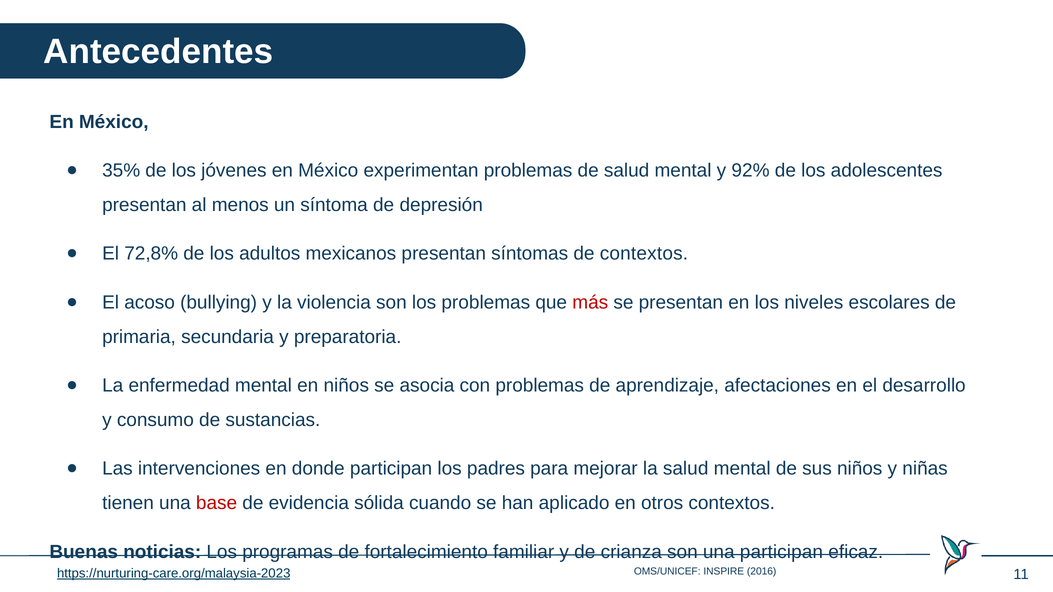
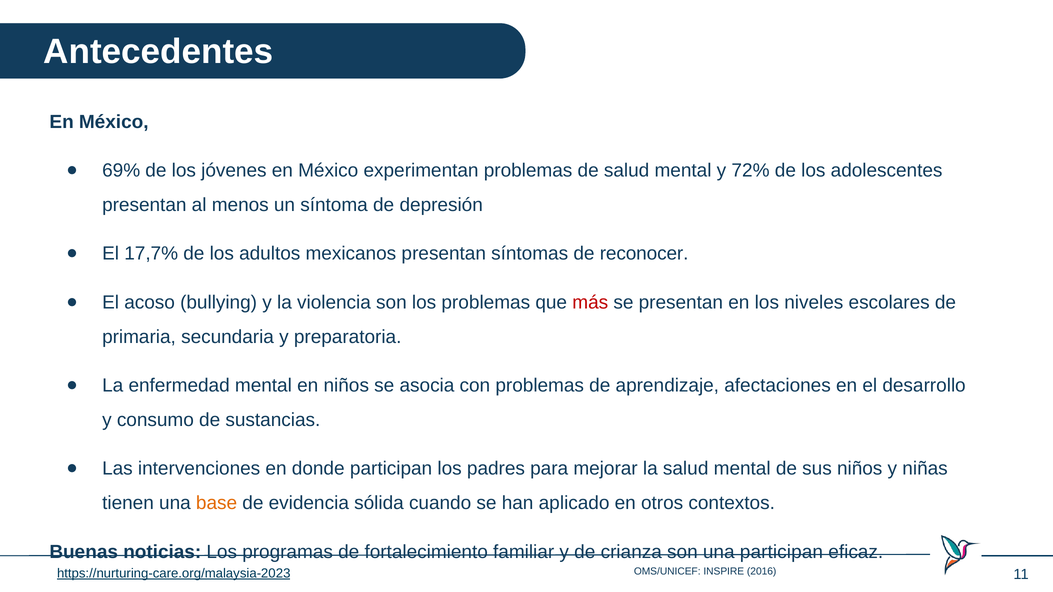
35%: 35% -> 69%
92%: 92% -> 72%
72,8%: 72,8% -> 17,7%
de contextos: contextos -> reconocer
base colour: red -> orange
